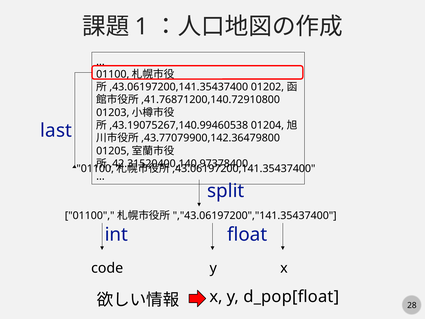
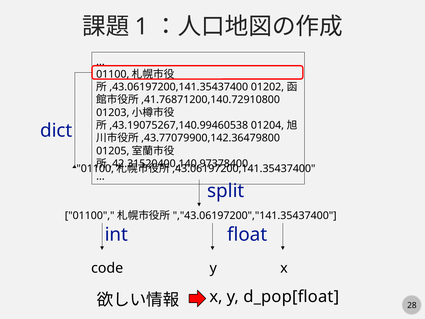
last: last -> dict
